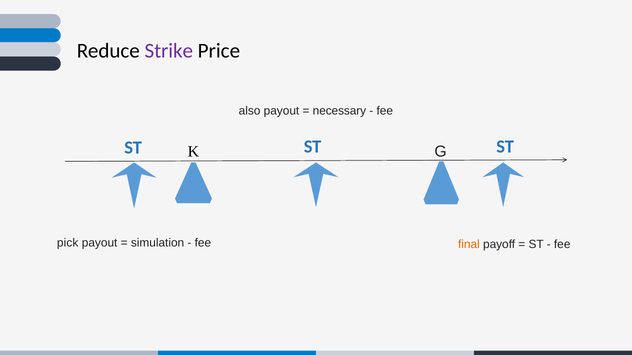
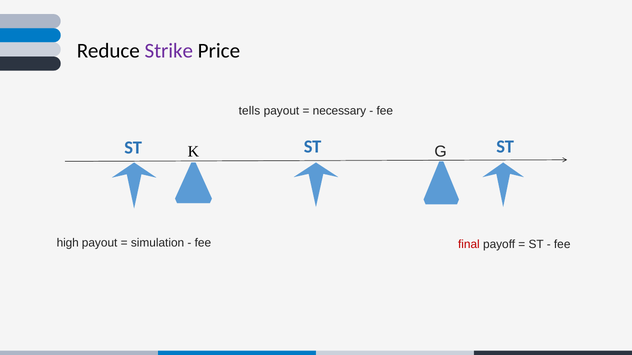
also: also -> tells
pick: pick -> high
final colour: orange -> red
